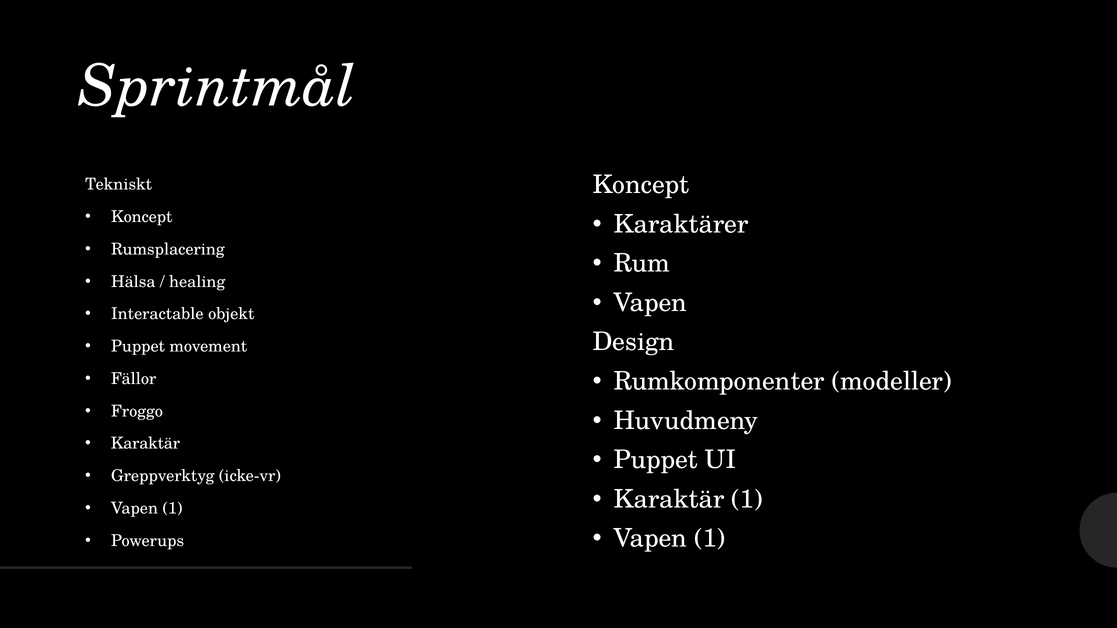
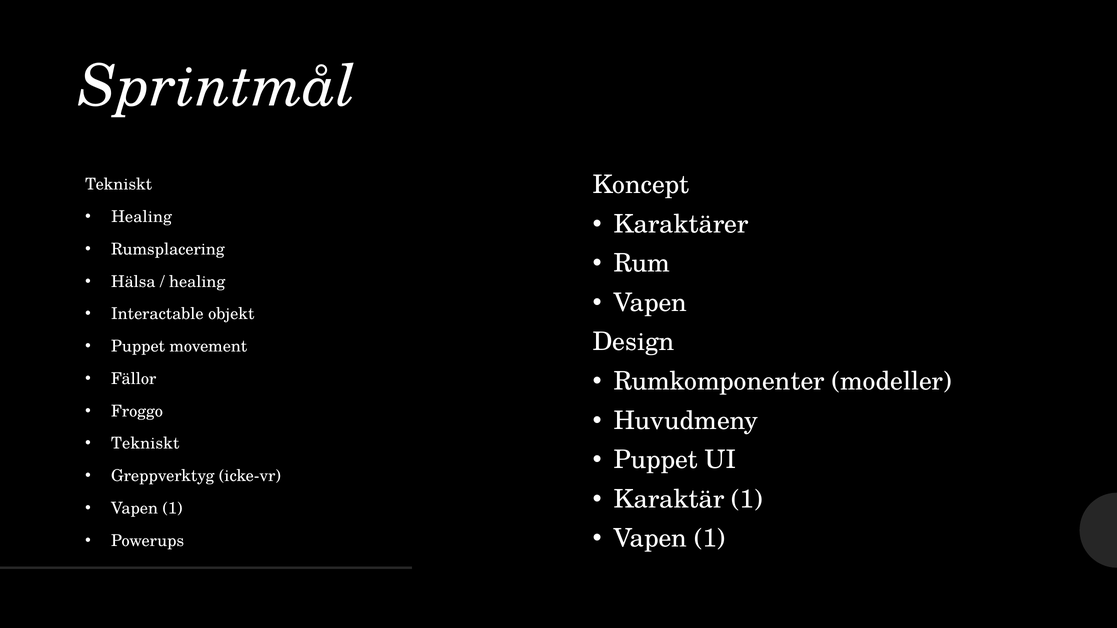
Koncept at (142, 217): Koncept -> Healing
Karaktär at (145, 444): Karaktär -> Tekniskt
